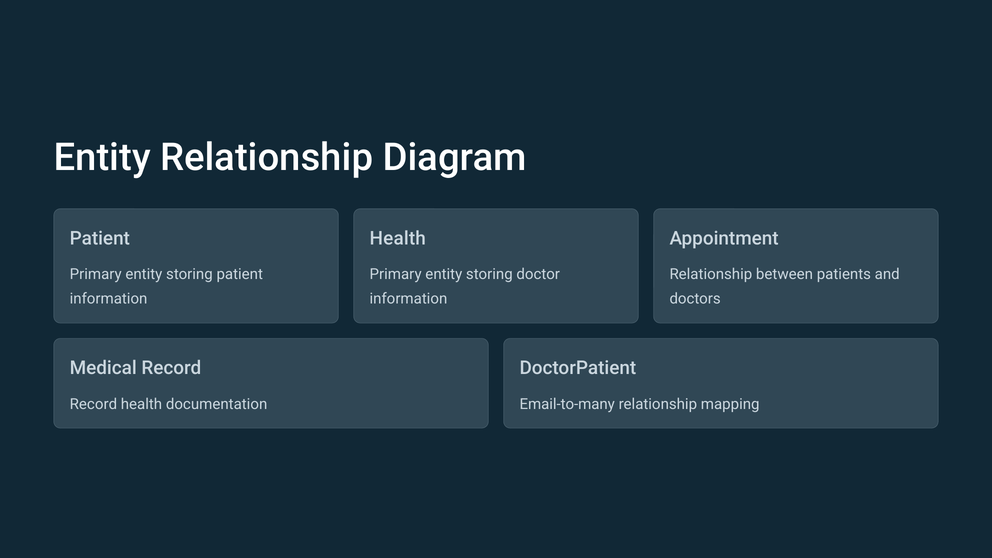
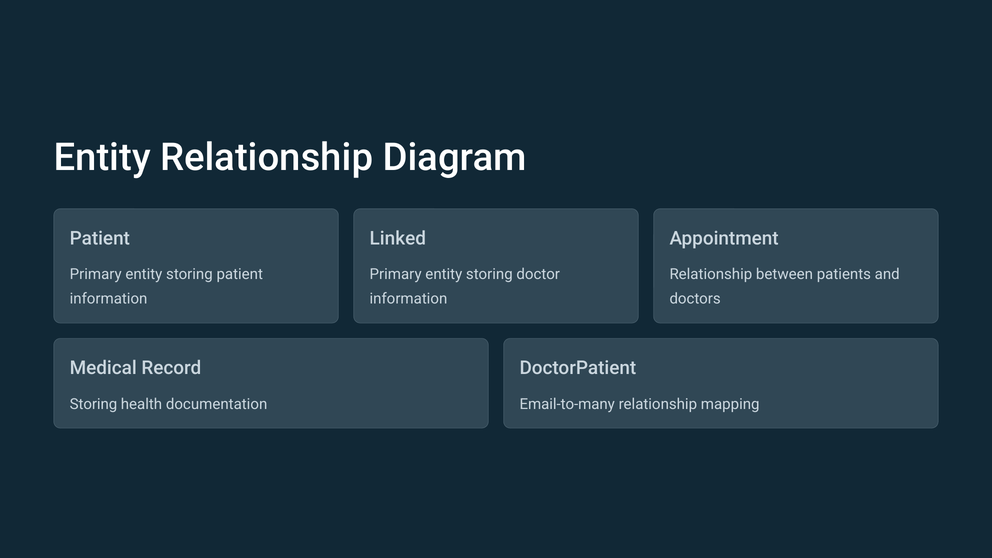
Health at (398, 238): Health -> Linked
Record at (93, 404): Record -> Storing
